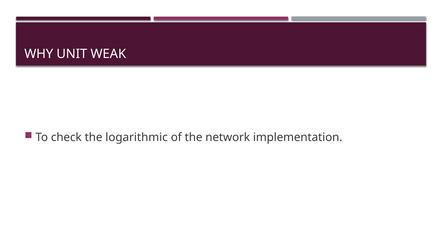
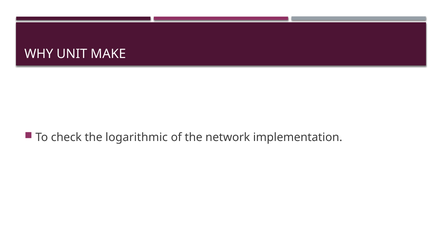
WEAK: WEAK -> MAKE
